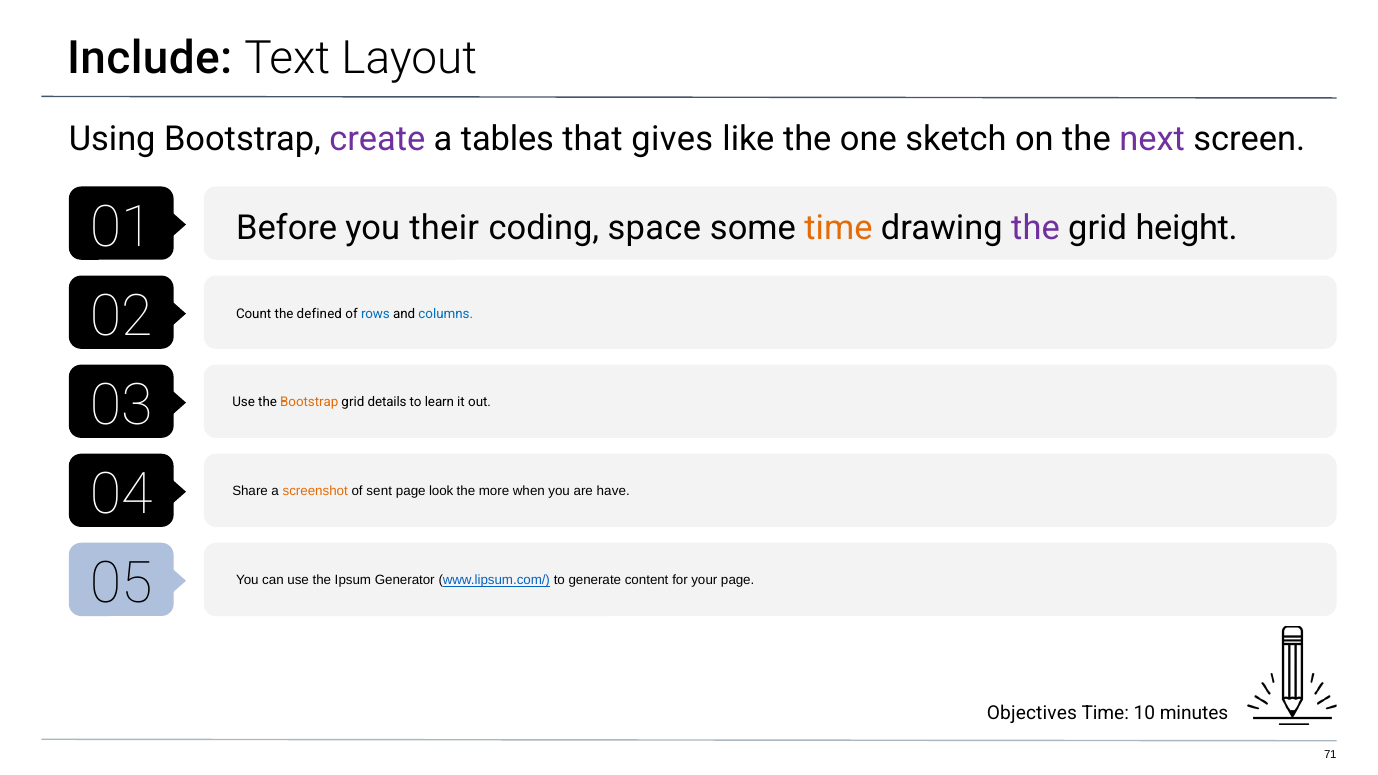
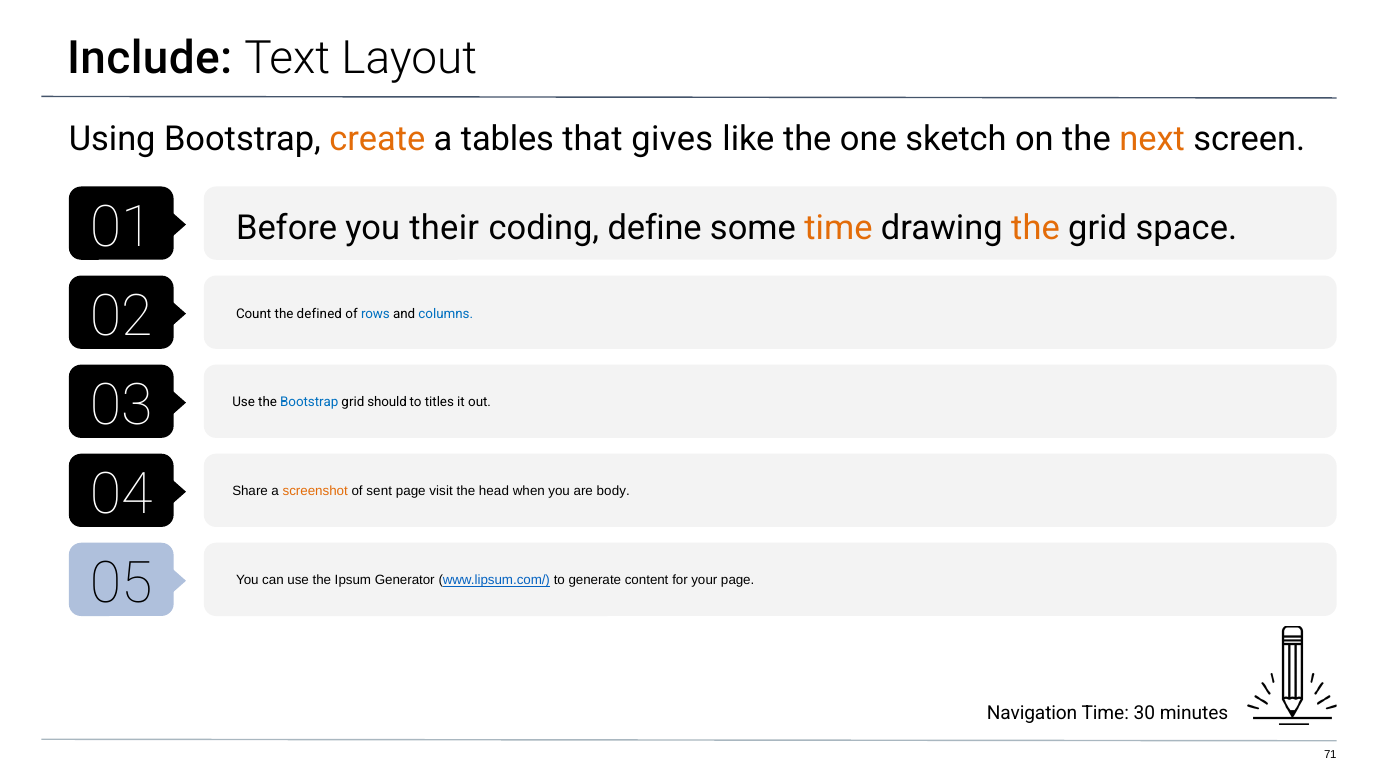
create colour: purple -> orange
next colour: purple -> orange
space: space -> define
the at (1036, 228) colour: purple -> orange
height: height -> space
Bootstrap at (309, 402) colour: orange -> blue
details: details -> should
learn: learn -> titles
look: look -> visit
more: more -> head
have: have -> body
Objectives: Objectives -> Navigation
10: 10 -> 30
